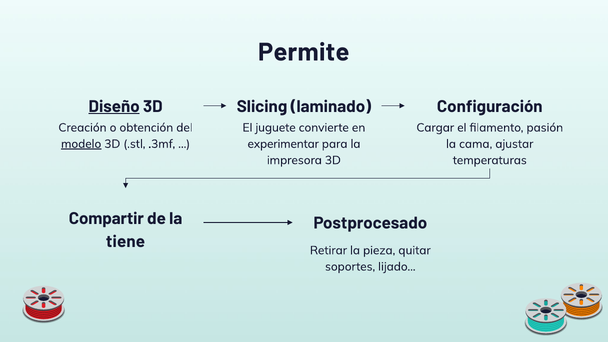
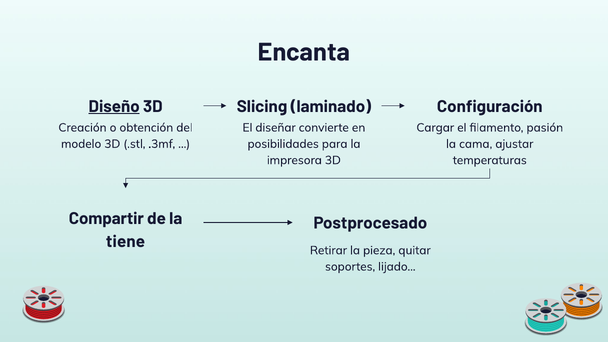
Permite: Permite -> Encanta
juguete: juguete -> diseñar
modelo underline: present -> none
experimentar: experimentar -> posibilidades
